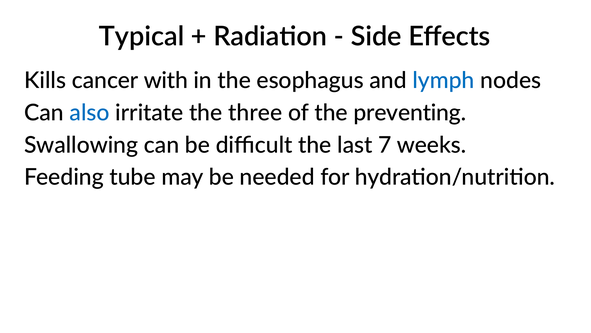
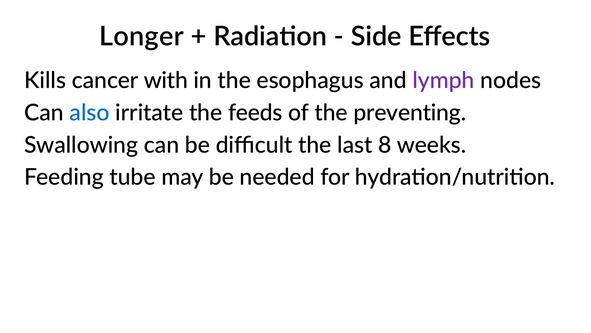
Typical: Typical -> Longer
lymph colour: blue -> purple
three: three -> feeds
7: 7 -> 8
